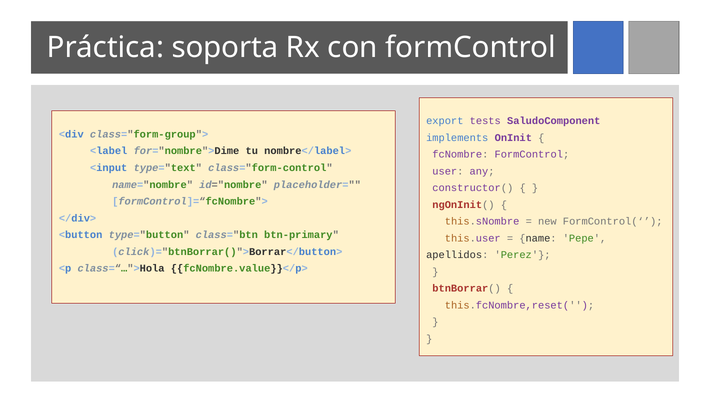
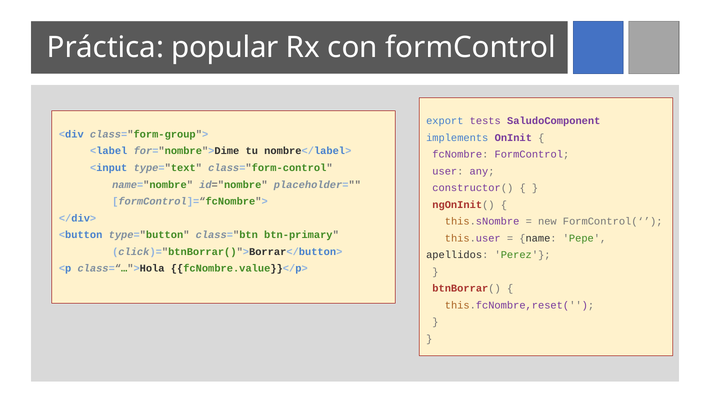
soporta: soporta -> popular
